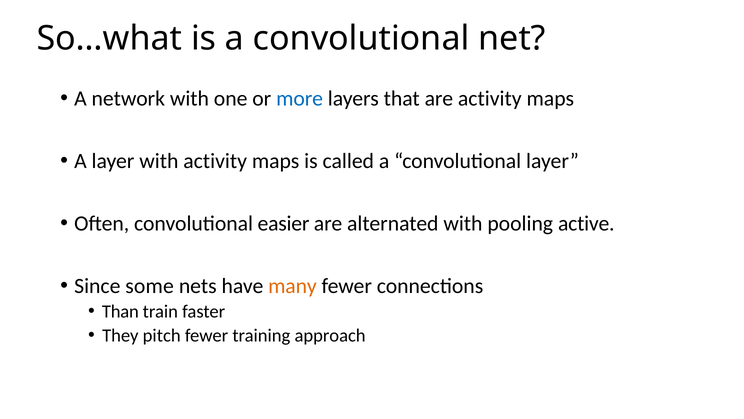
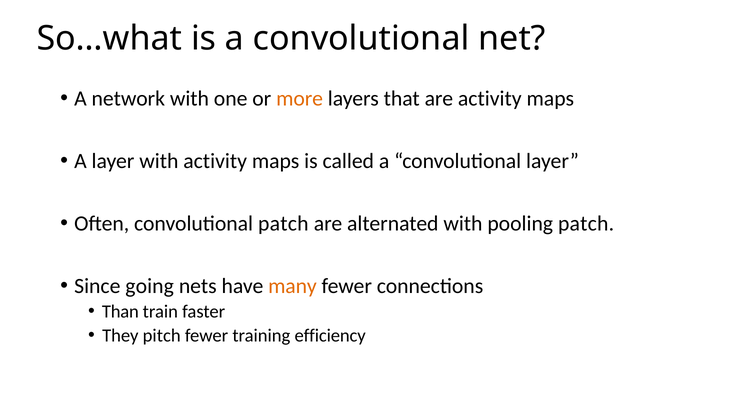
more colour: blue -> orange
convolutional easier: easier -> patch
pooling active: active -> patch
some: some -> going
approach: approach -> efficiency
